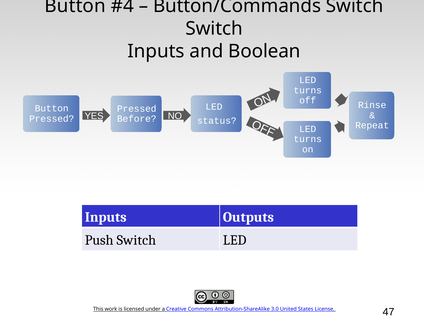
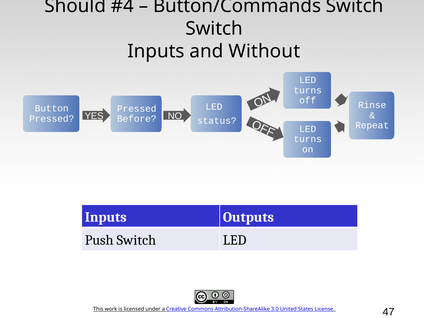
Button at (75, 6): Button -> Should
Boolean: Boolean -> Without
